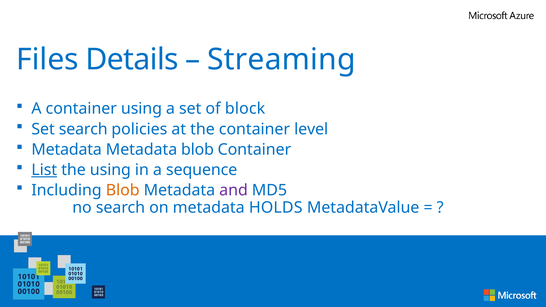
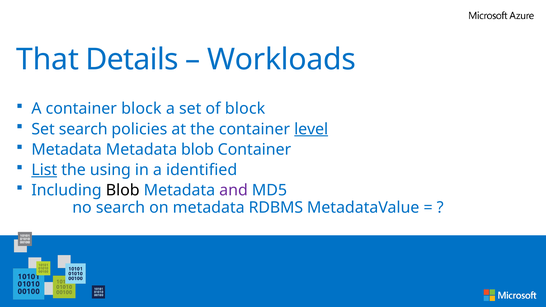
Files: Files -> That
Streaming: Streaming -> Workloads
container using: using -> block
level underline: none -> present
sequence: sequence -> identified
Blob at (123, 190) colour: orange -> black
HOLDS: HOLDS -> RDBMS
